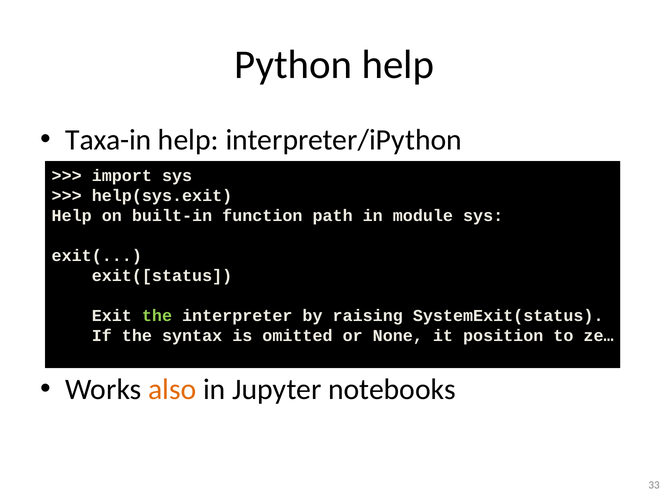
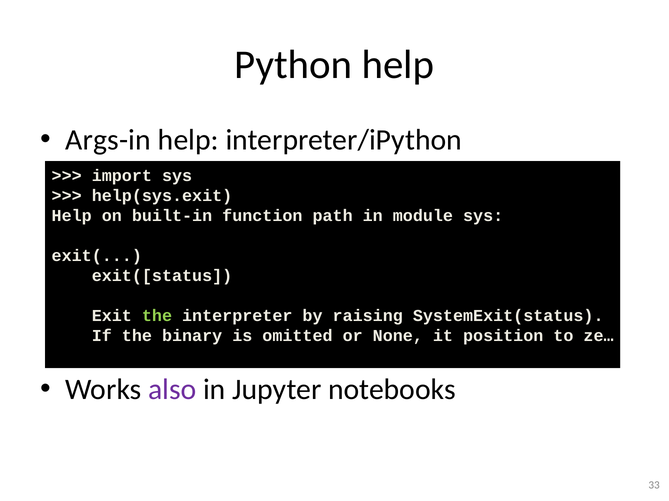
Taxa-in: Taxa-in -> Args-in
syntax: syntax -> binary
also colour: orange -> purple
